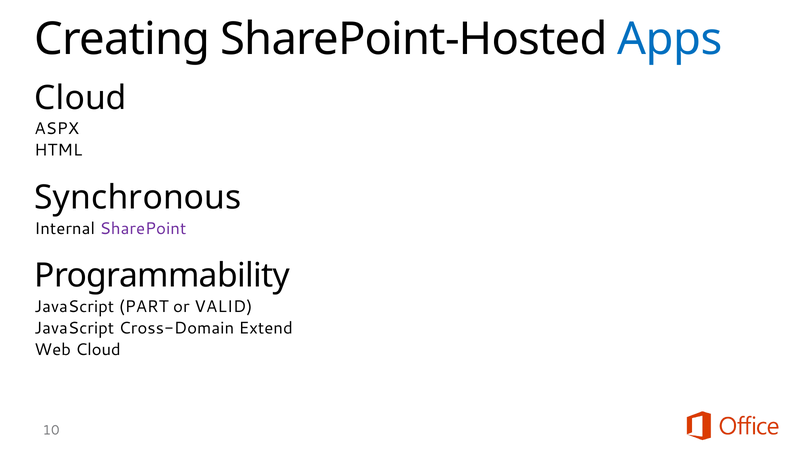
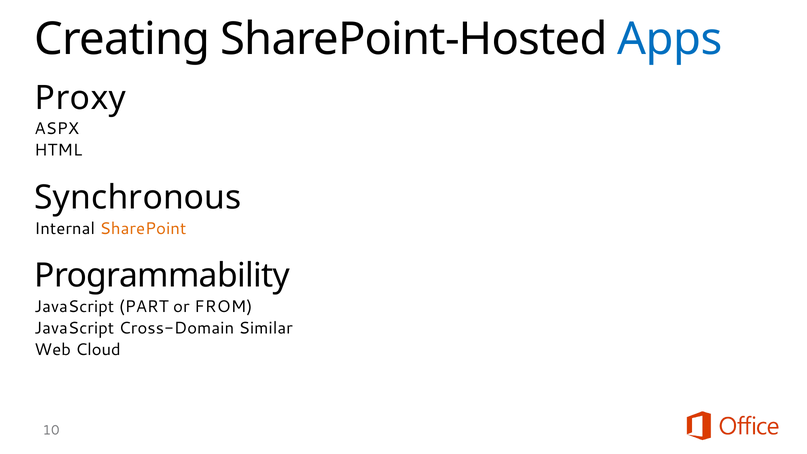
Cloud at (81, 98): Cloud -> Proxy
SharePoint colour: purple -> orange
VALID: VALID -> FROM
Extend: Extend -> Similar
